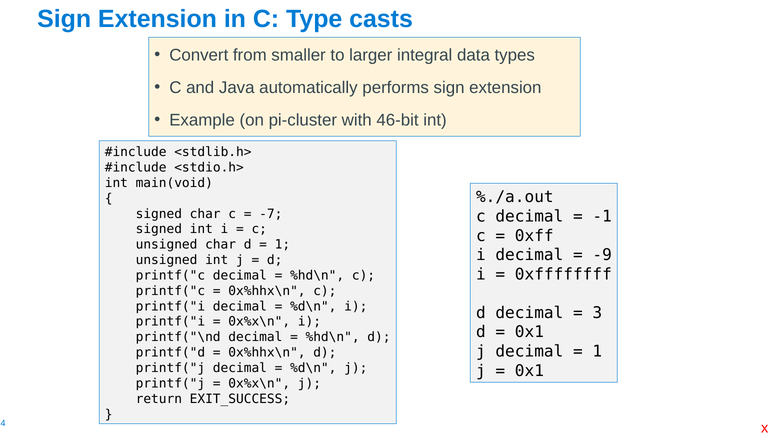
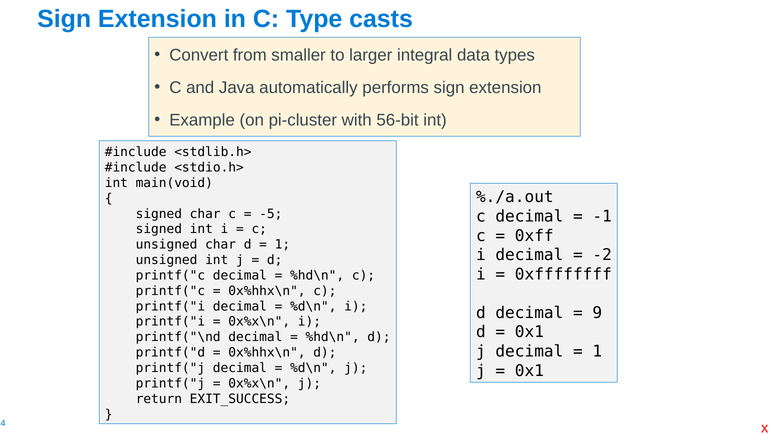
46-bit: 46-bit -> 56-bit
-7: -7 -> -5
-9: -9 -> -2
3: 3 -> 9
